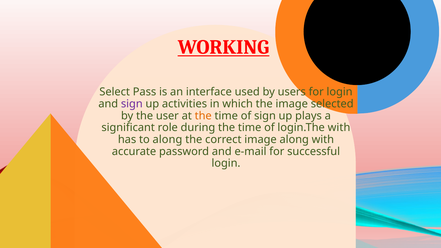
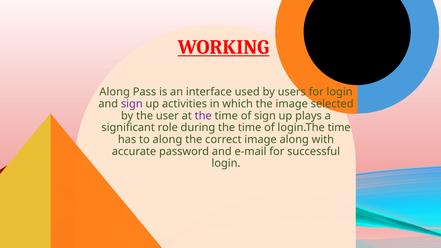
Select at (115, 92): Select -> Along
the at (203, 116) colour: orange -> purple
login.The with: with -> time
